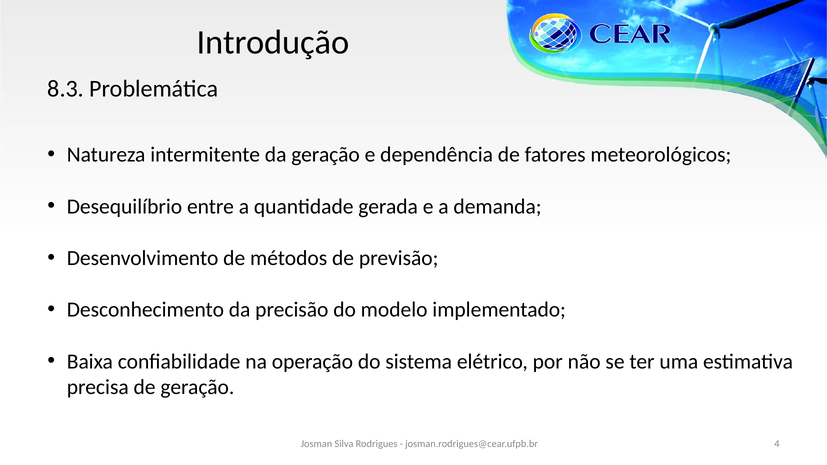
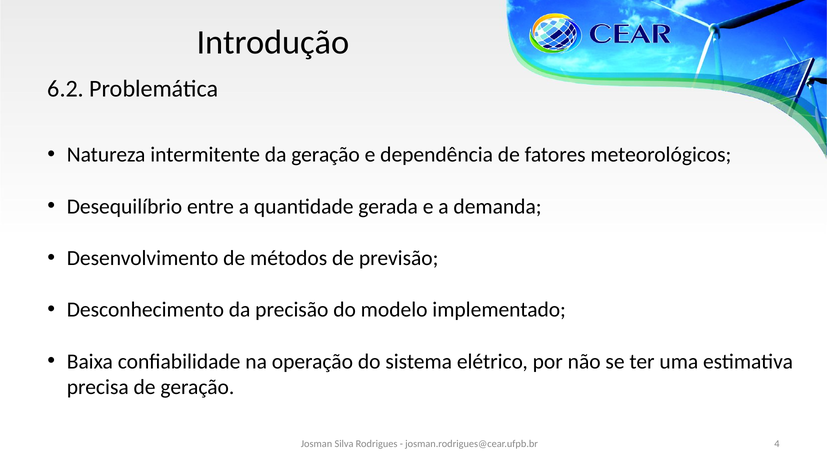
8.3: 8.3 -> 6.2
